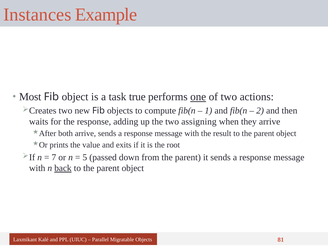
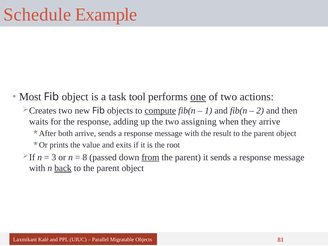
Instances: Instances -> Schedule
true: true -> tool
compute underline: none -> present
7: 7 -> 3
5: 5 -> 8
from underline: none -> present
